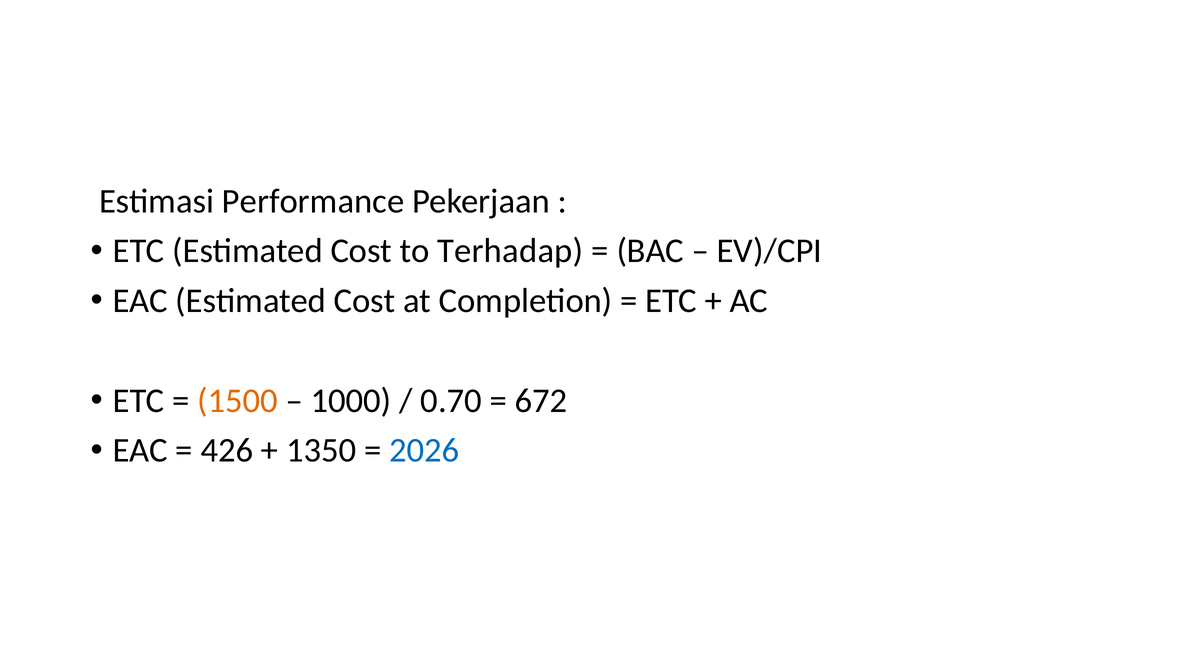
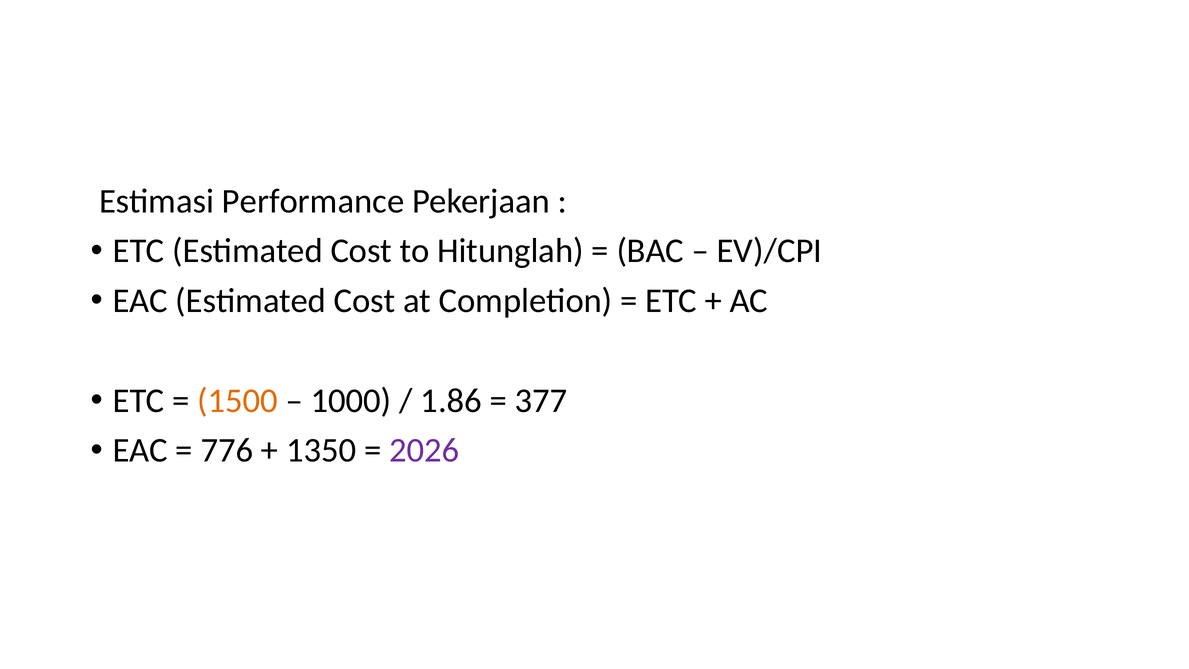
Terhadap: Terhadap -> Hitunglah
0.70: 0.70 -> 1.86
672: 672 -> 377
426: 426 -> 776
2026 colour: blue -> purple
